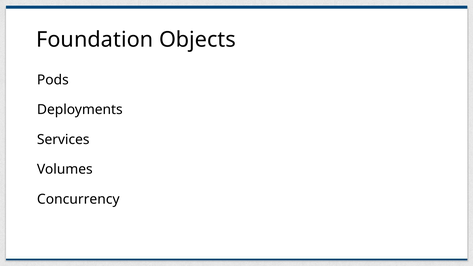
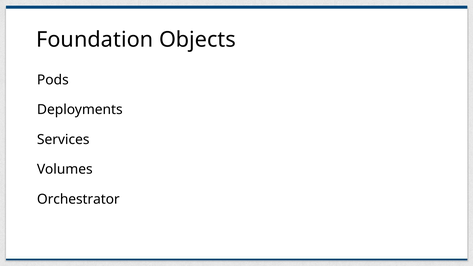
Concurrency: Concurrency -> Orchestrator
